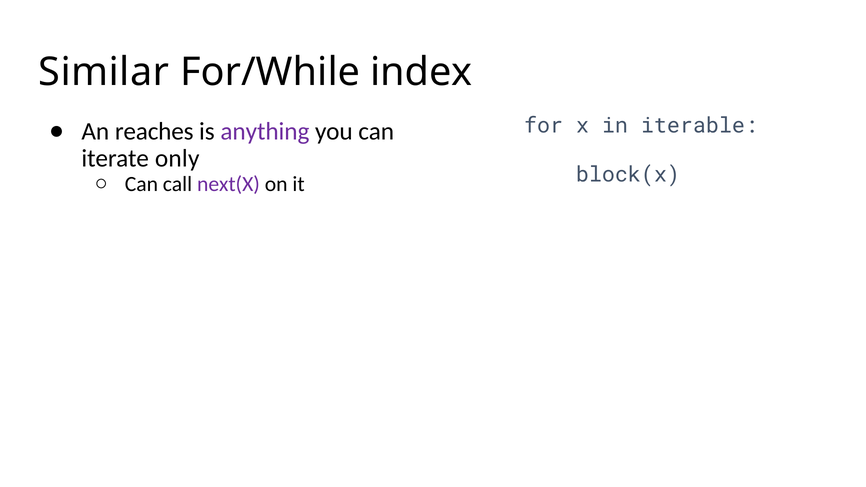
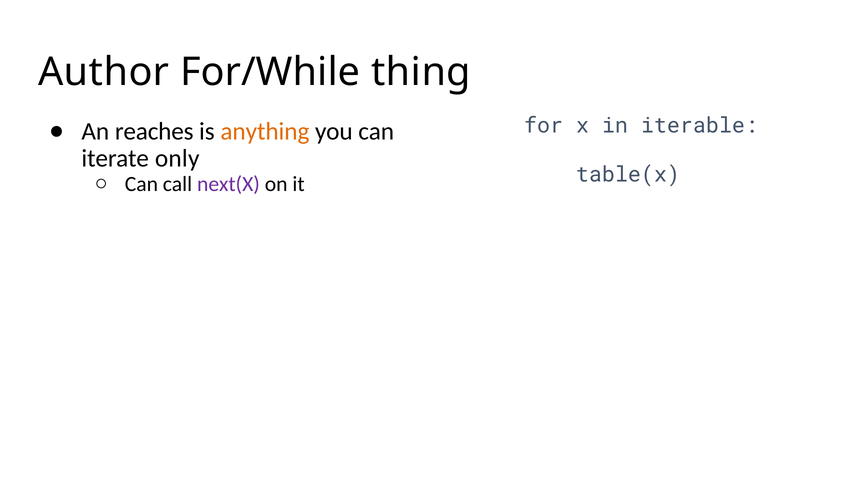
Similar: Similar -> Author
index: index -> thing
anything colour: purple -> orange
block(x: block(x -> table(x
